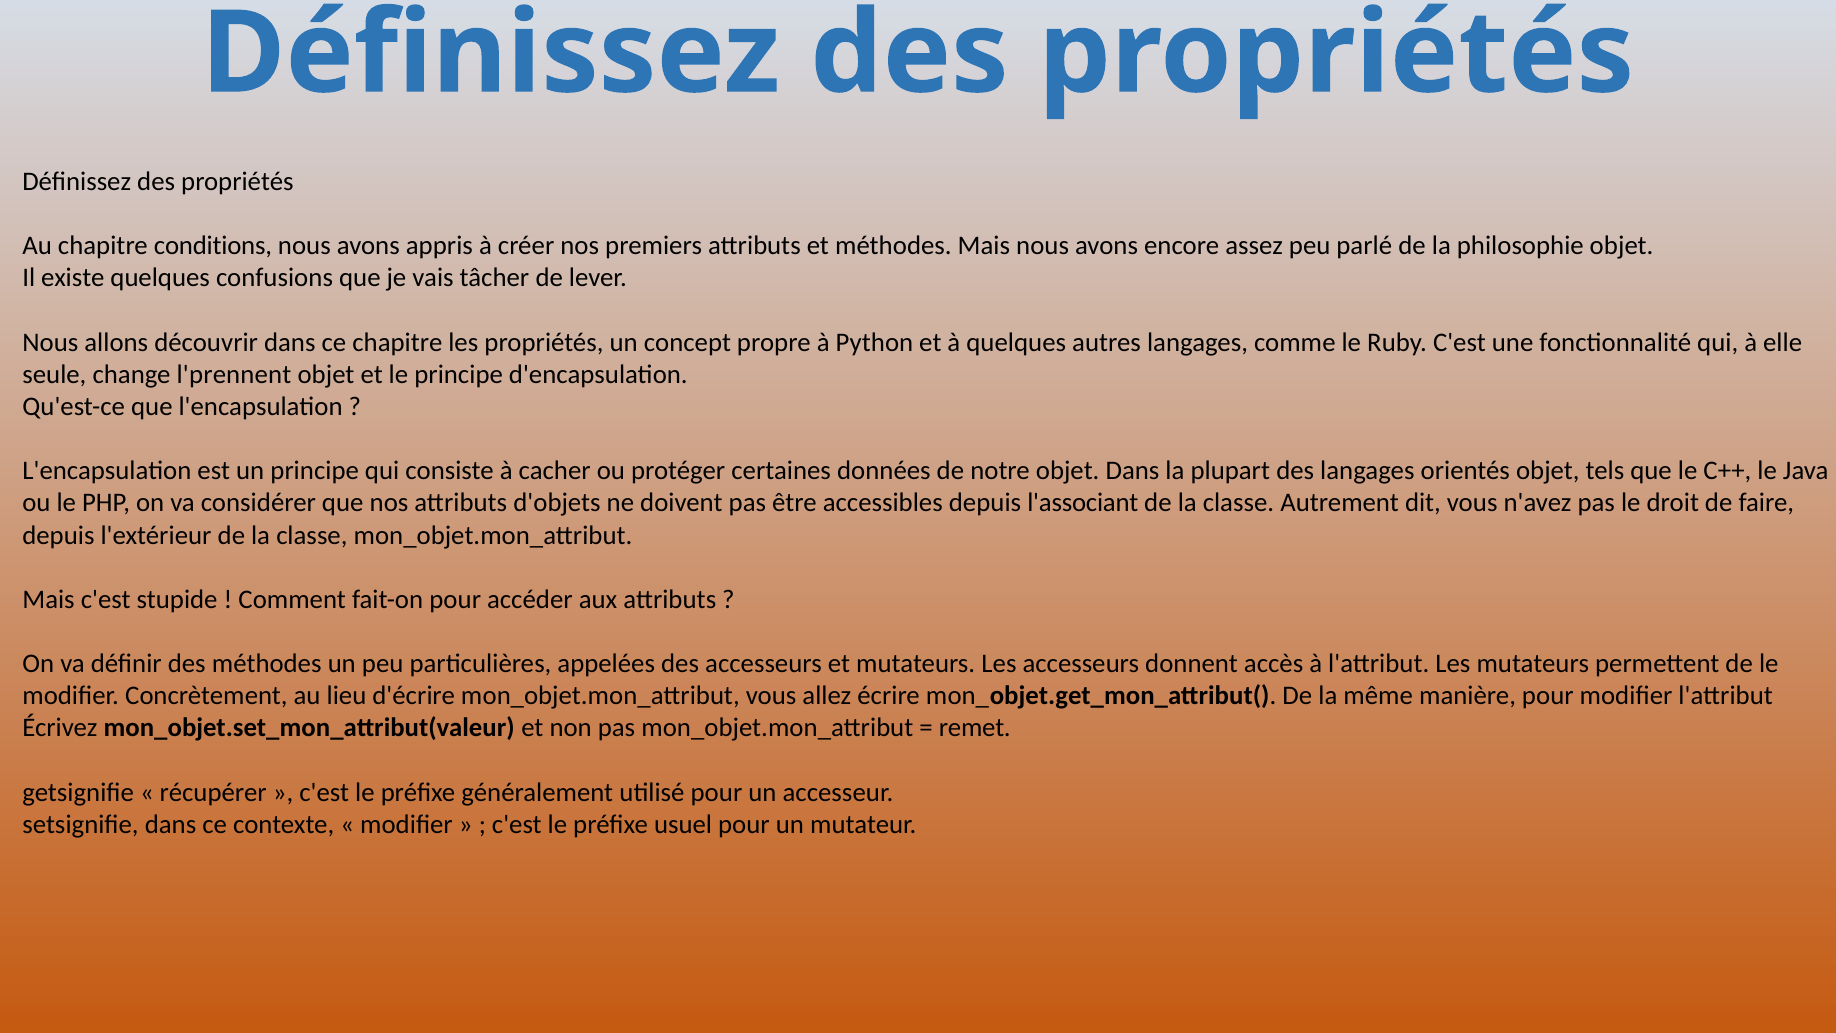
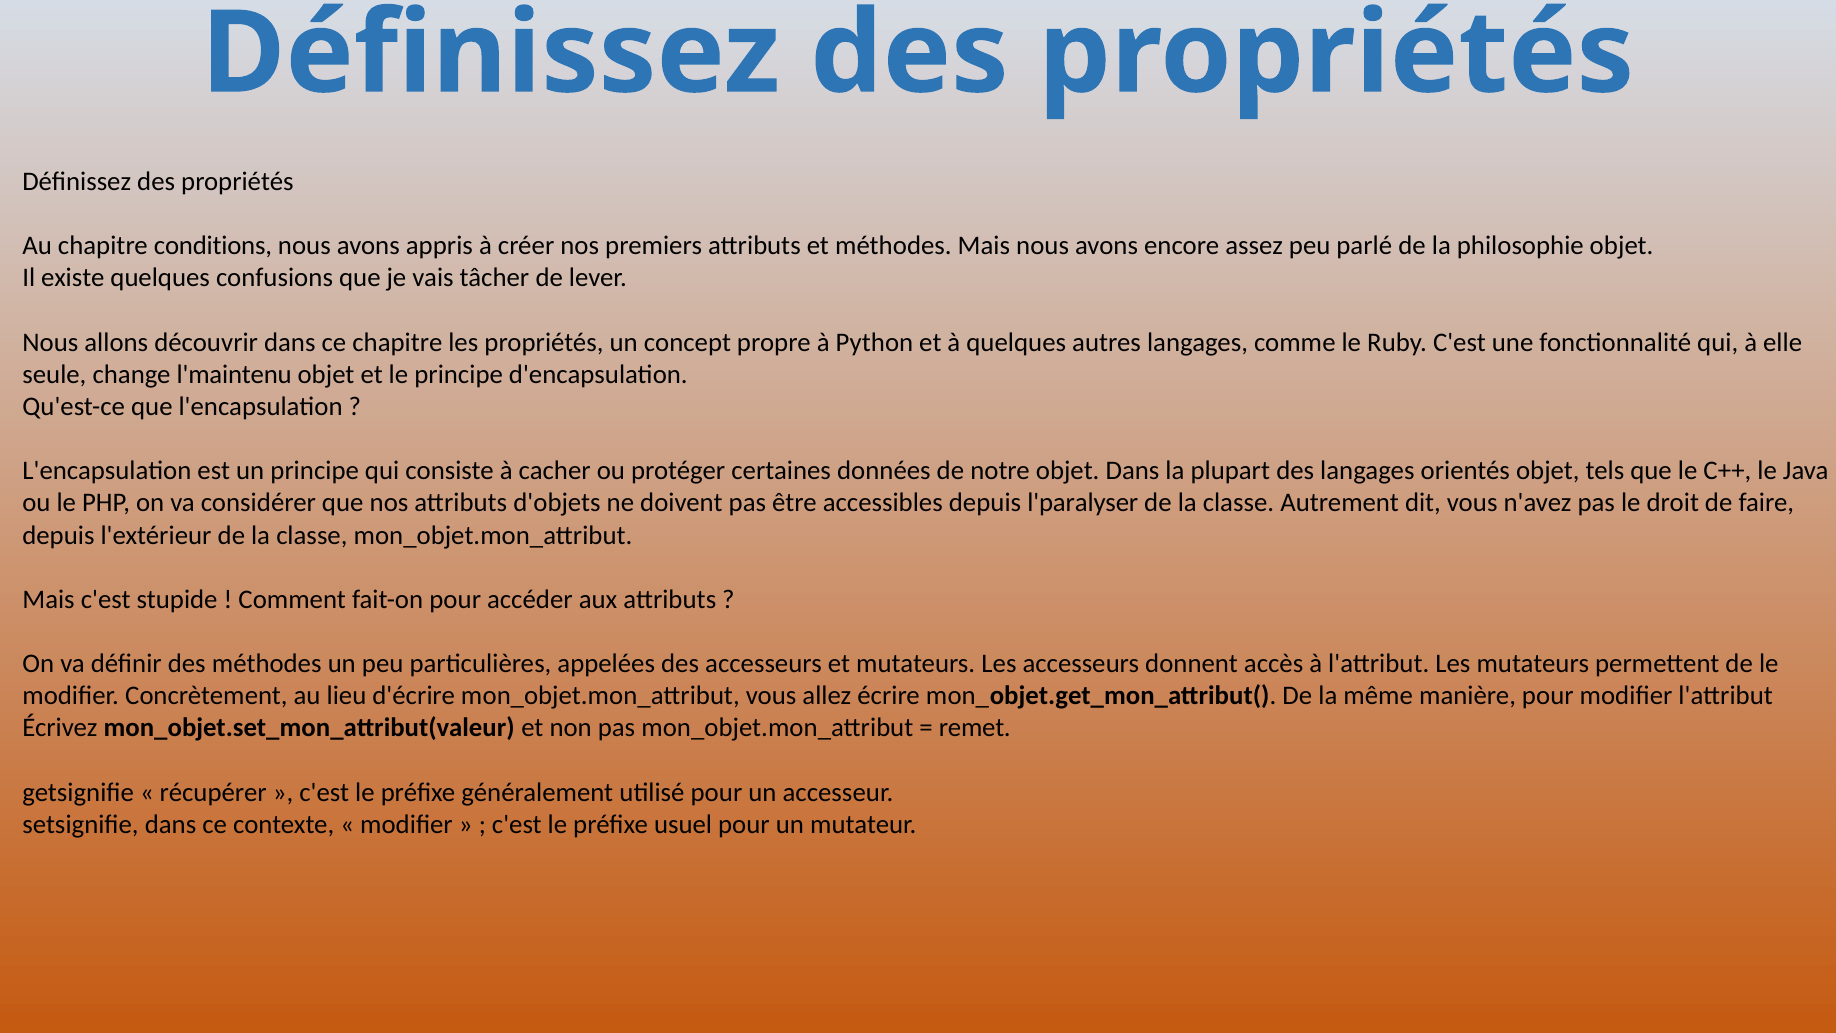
l'prennent: l'prennent -> l'maintenu
l'associant: l'associant -> l'paralyser
